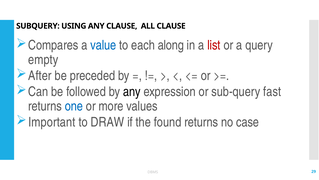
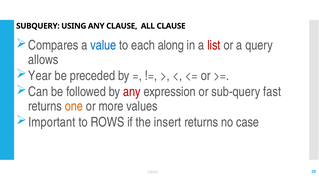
empty: empty -> allows
After: After -> Year
any at (132, 92) colour: black -> red
one colour: blue -> orange
DRAW: DRAW -> ROWS
found: found -> insert
